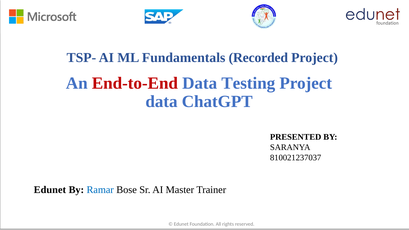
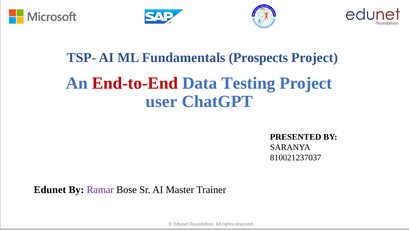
Recorded: Recorded -> Prospects
data at (161, 101): data -> user
Ramar colour: blue -> purple
